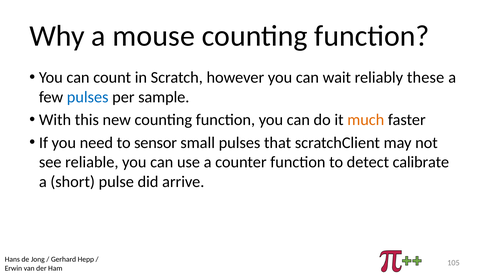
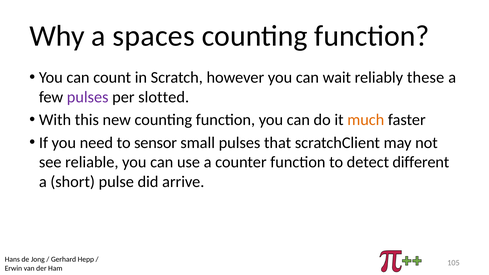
mouse: mouse -> spaces
pulses at (88, 97) colour: blue -> purple
sample: sample -> slotted
calibrate: calibrate -> different
